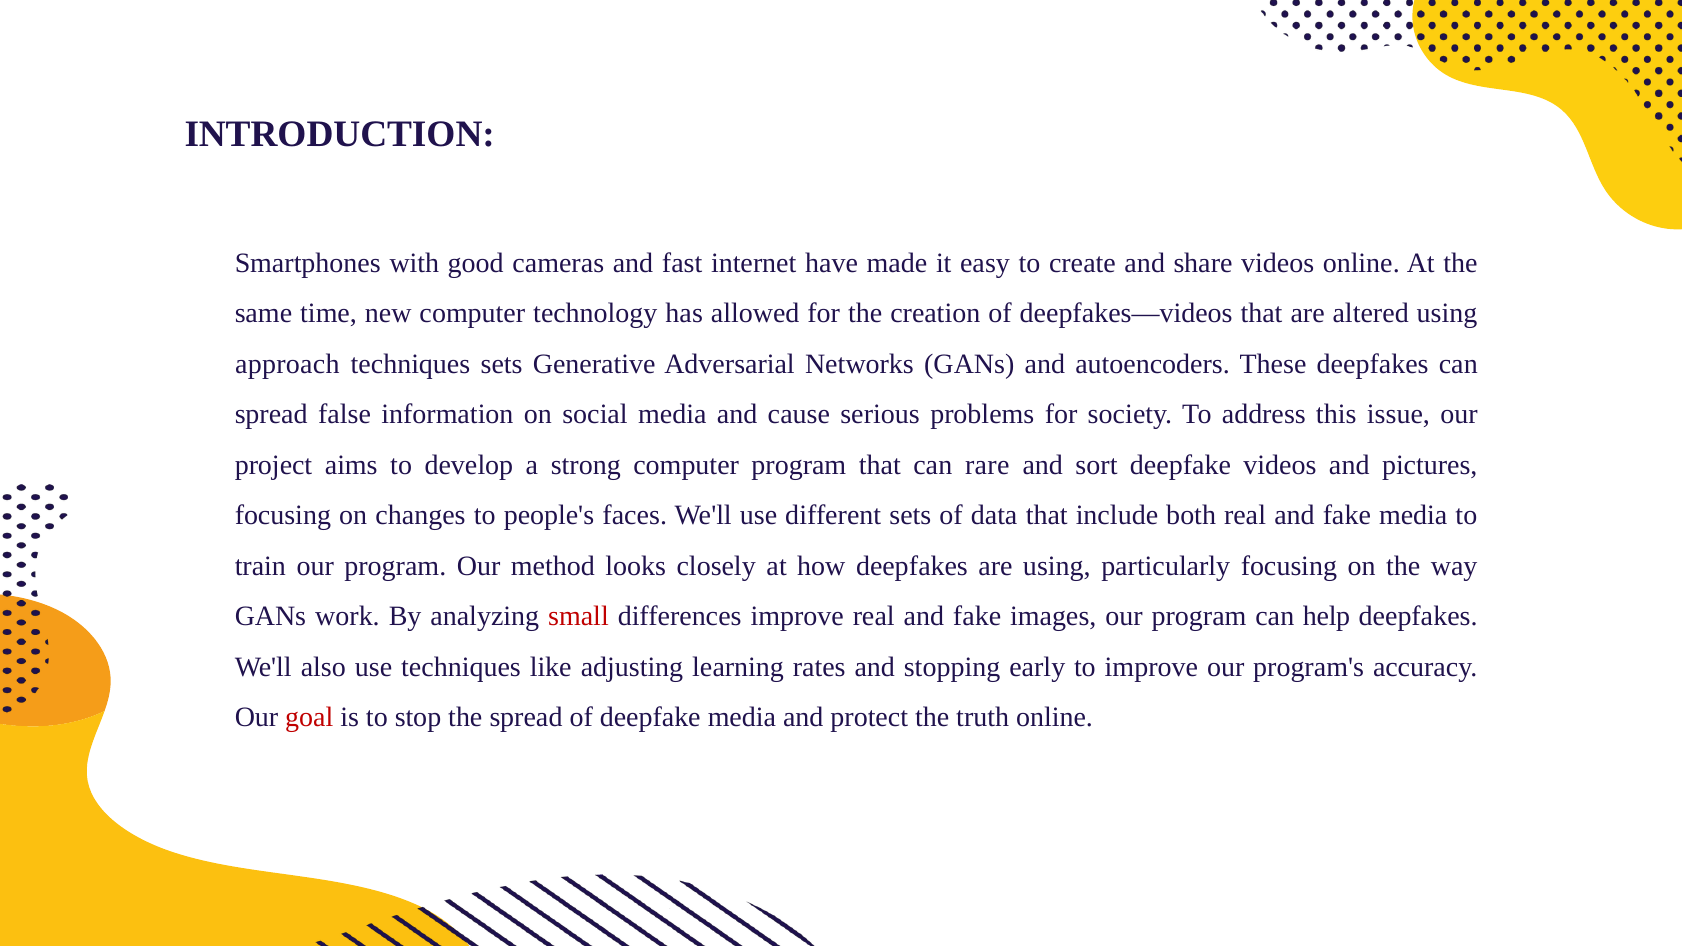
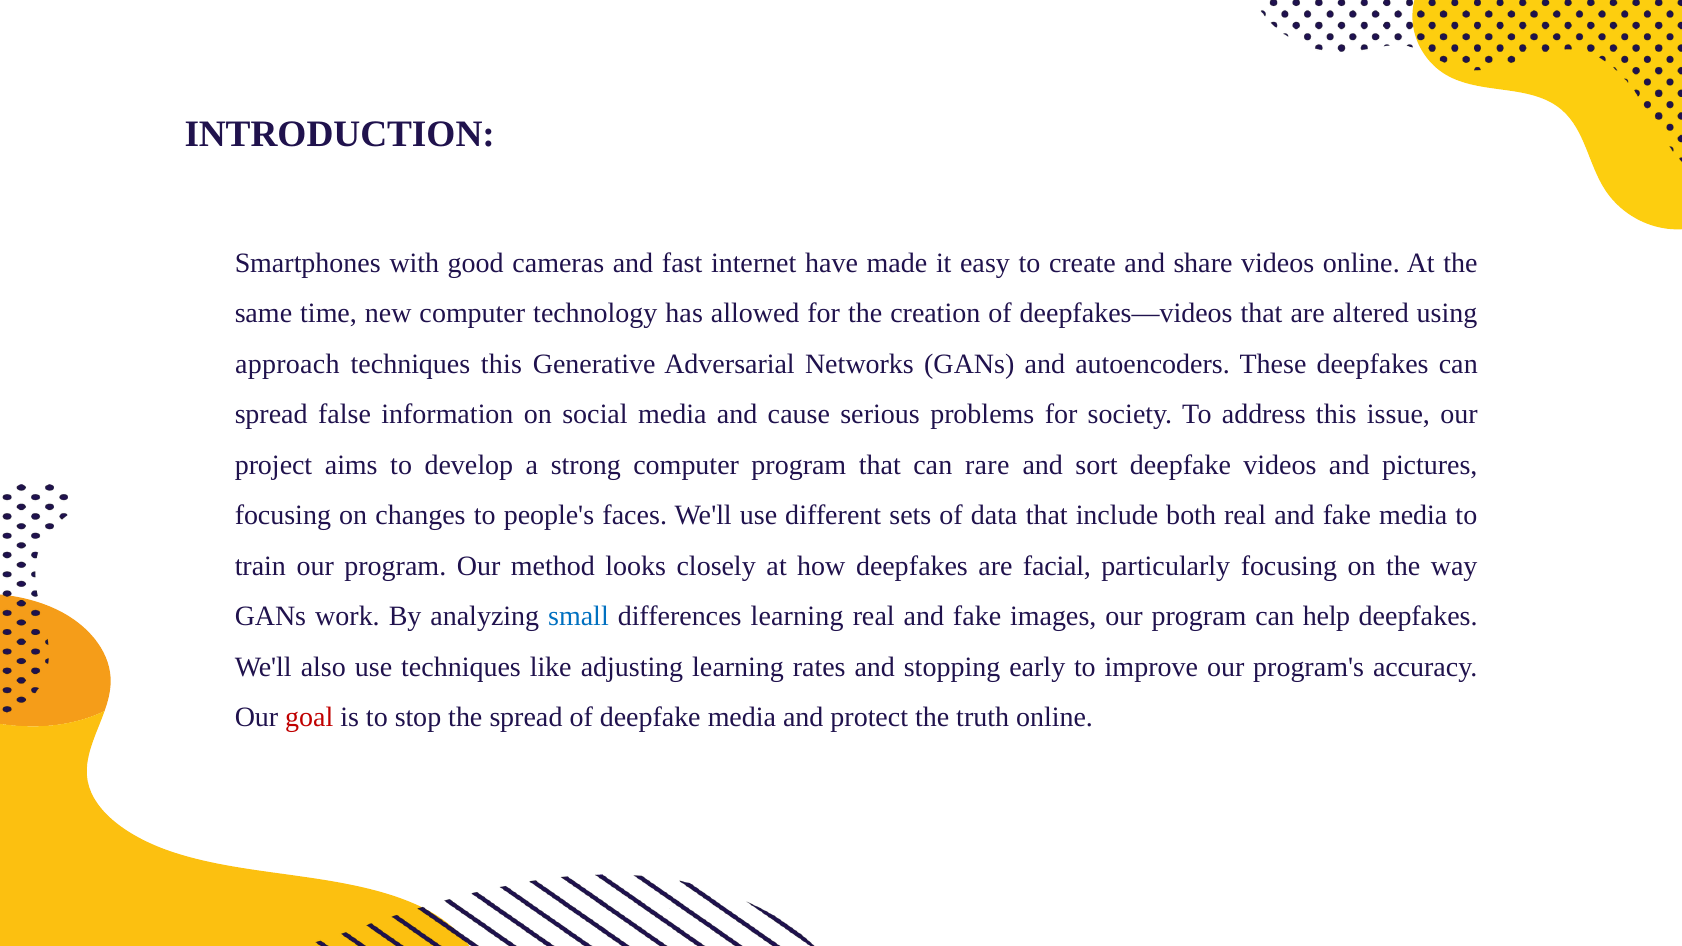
techniques sets: sets -> this
are using: using -> facial
small colour: red -> blue
differences improve: improve -> learning
